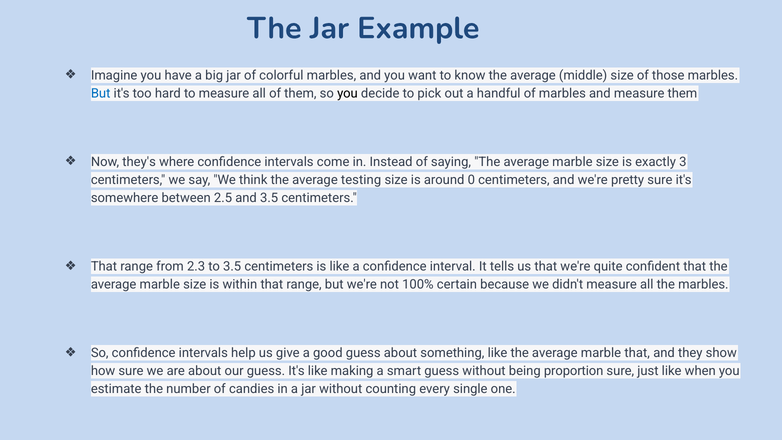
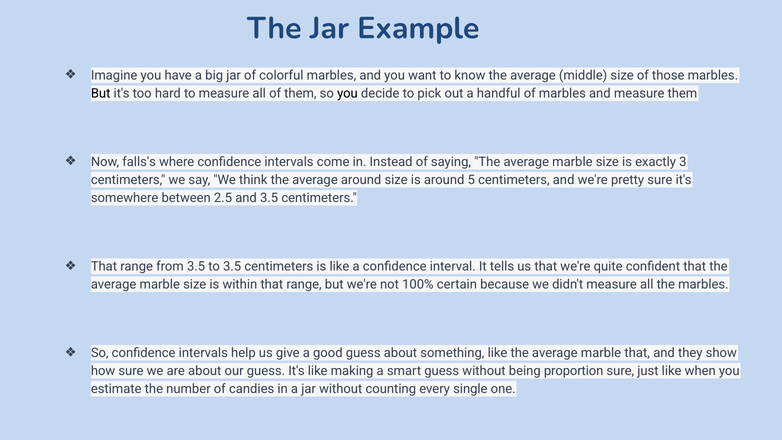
But at (101, 93) colour: blue -> black
they's: they's -> falls's
average testing: testing -> around
0: 0 -> 5
from 2.3: 2.3 -> 3.5
